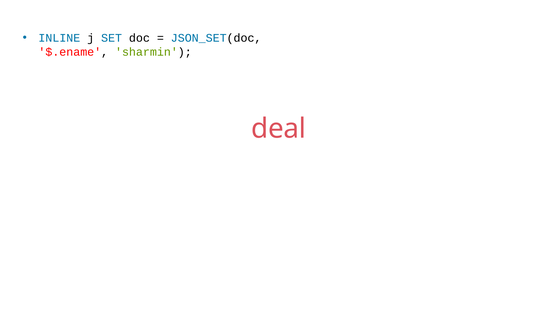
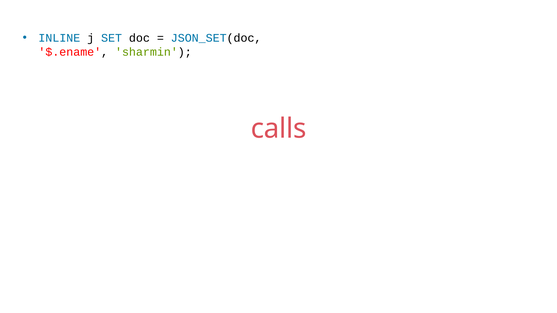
deal: deal -> calls
